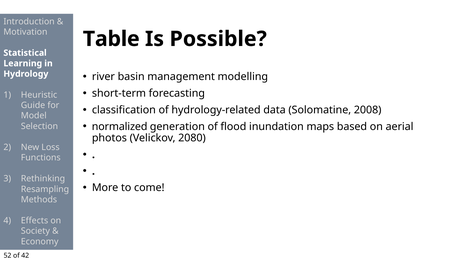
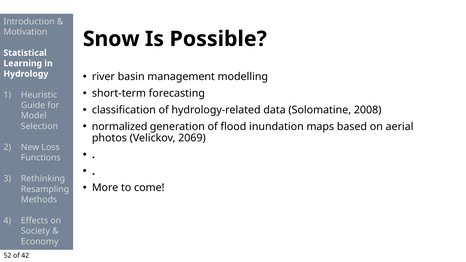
Table: Table -> Snow
2080: 2080 -> 2069
